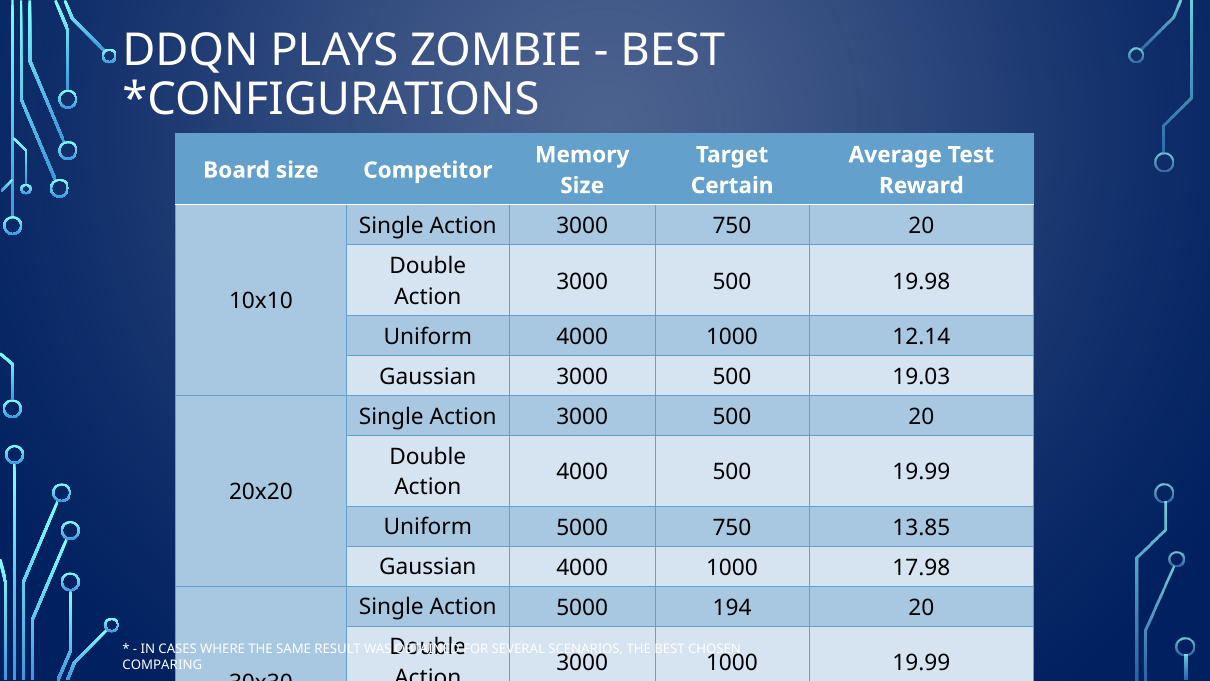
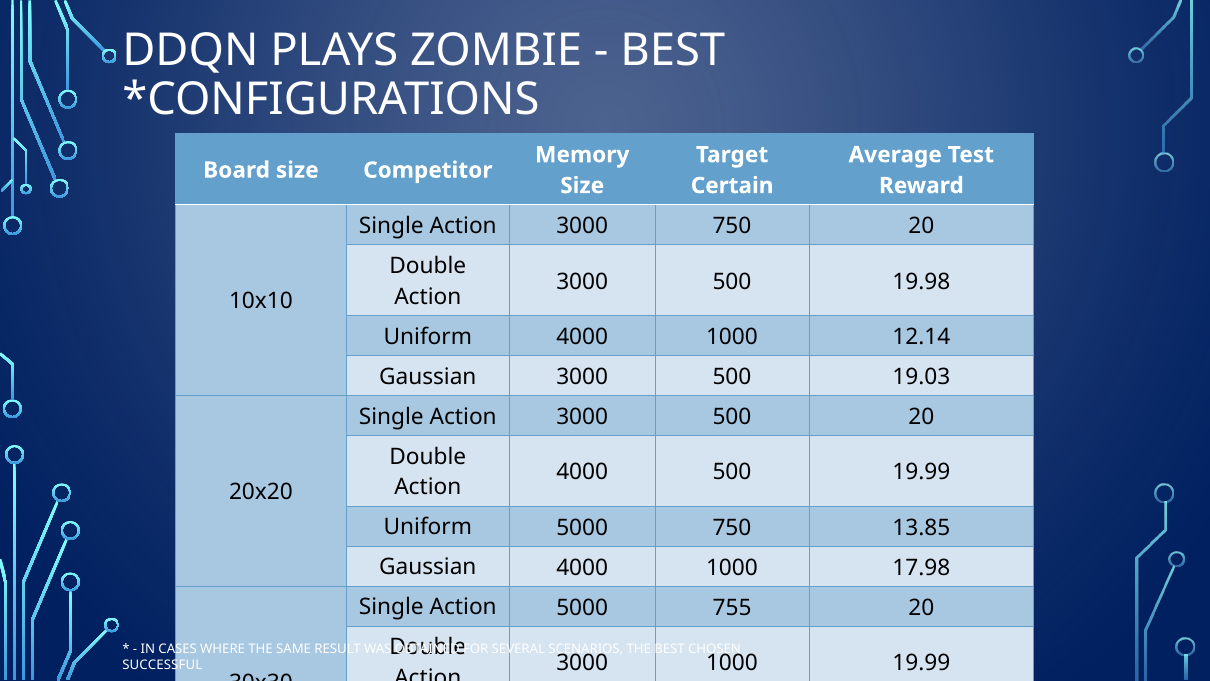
194: 194 -> 755
COMPARING: COMPARING -> SUCCESSFUL
